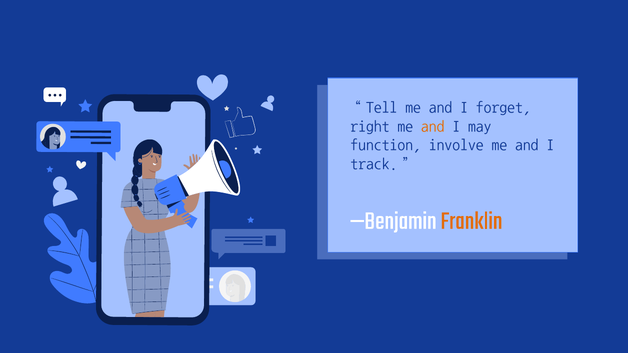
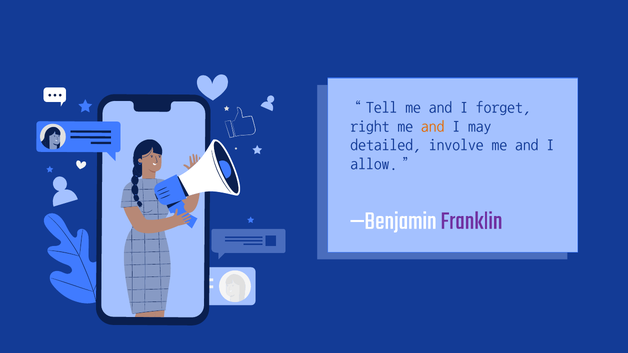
function: function -> detailed
track: track -> allow
Franklin colour: orange -> purple
